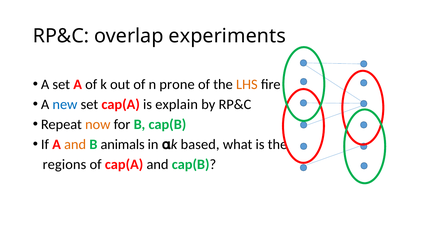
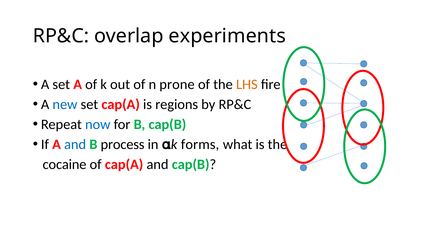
explain: explain -> regions
now colour: orange -> blue
and at (75, 145) colour: orange -> blue
animals: animals -> process
based: based -> forms
regions: regions -> cocaine
